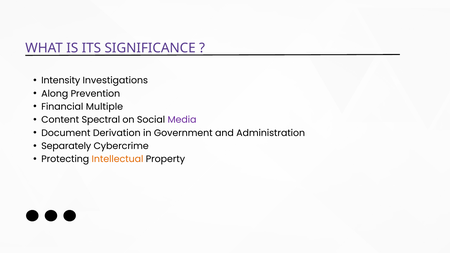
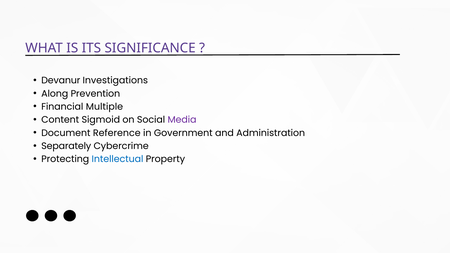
Intensity: Intensity -> Devanur
Spectral: Spectral -> Sigmoid
Derivation: Derivation -> Reference
Intellectual colour: orange -> blue
